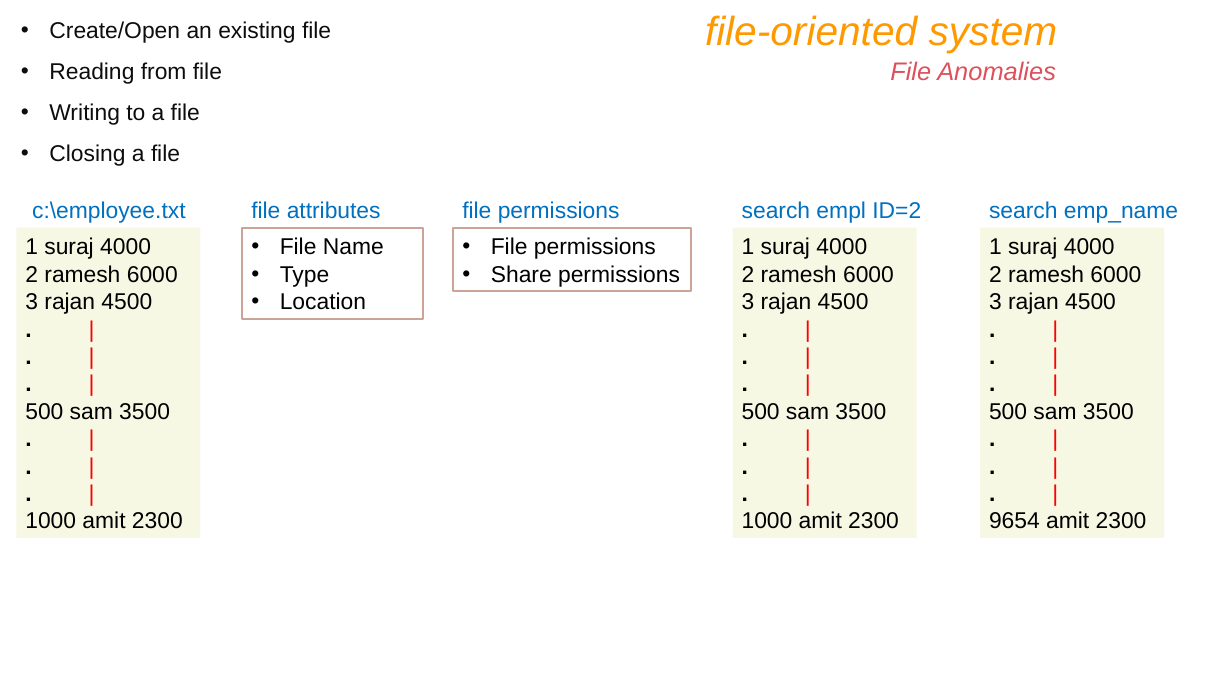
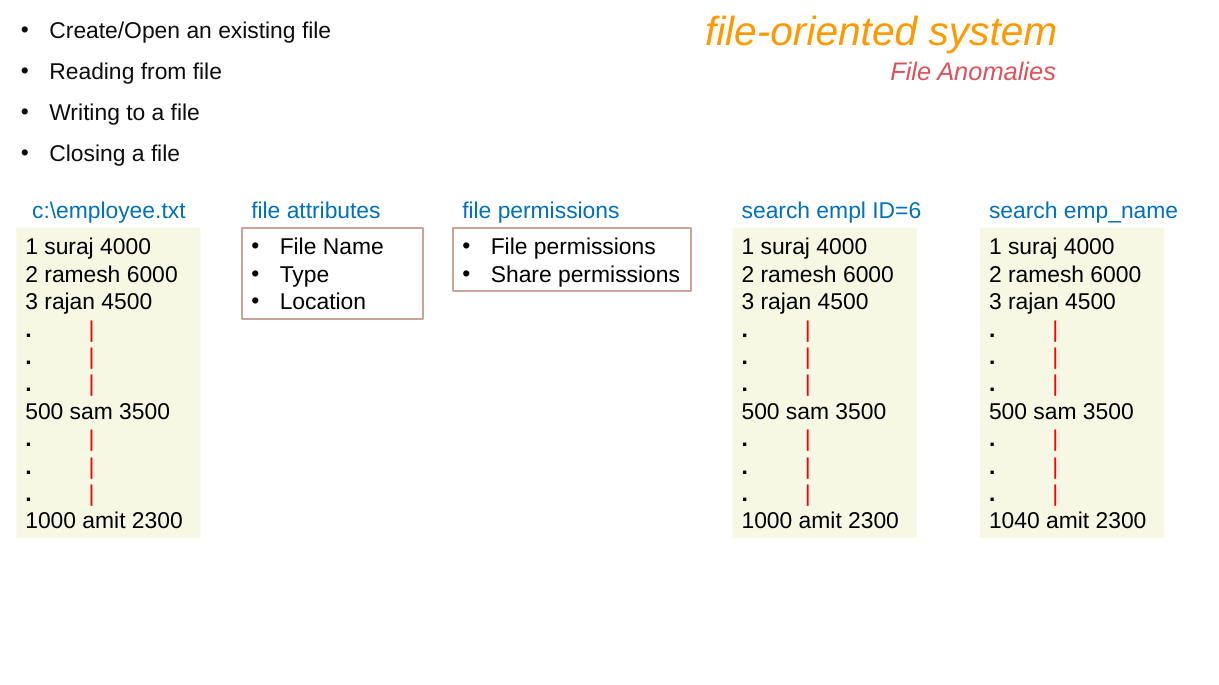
ID=2: ID=2 -> ID=6
9654: 9654 -> 1040
